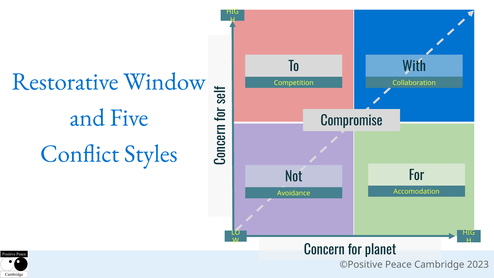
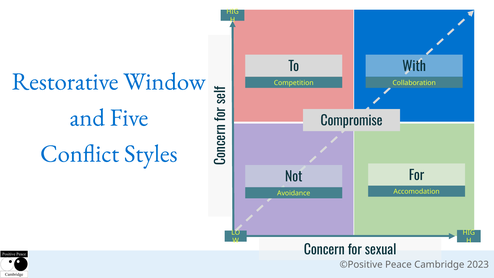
planet: planet -> sexual
